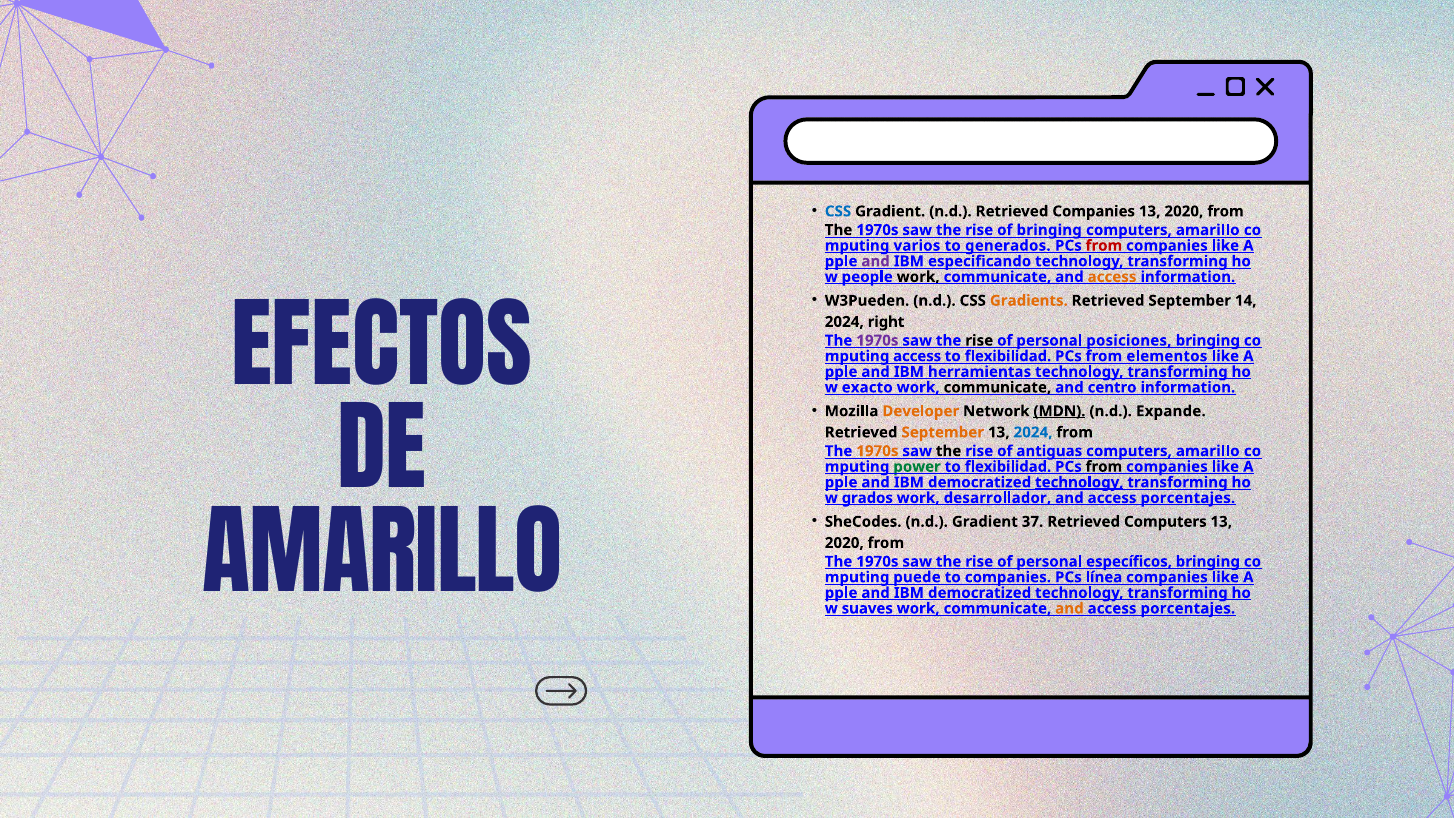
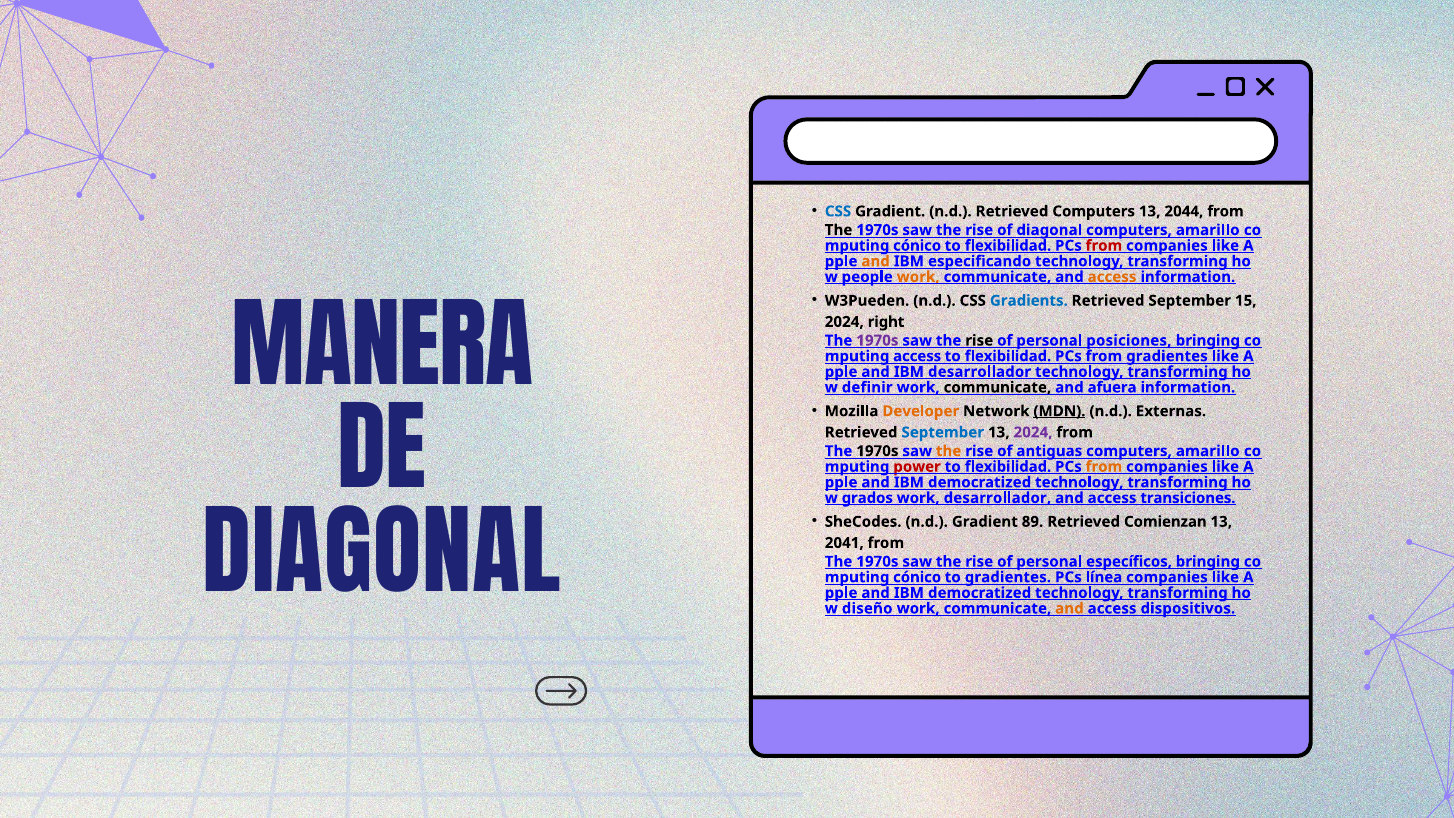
Retrieved Companies: Companies -> Computers
2020 at (1184, 211): 2020 -> 2044
of bringing: bringing -> diagonal
varios at (917, 246): varios -> cónico
generados at (1008, 246): generados -> flexibilidad
and at (876, 261) colour: purple -> orange
work at (918, 277) colour: black -> orange
Gradients colour: orange -> blue
14: 14 -> 15
EFECTOS: EFECTOS -> MANERA
from elementos: elementos -> gradientes
IBM herramientas: herramientas -> desarrollador
exacto: exacto -> definir
centro: centro -> afuera
Expande: Expande -> Externas
September at (943, 432) colour: orange -> blue
2024 at (1033, 432) colour: blue -> purple
1970s at (877, 451) colour: orange -> black
the at (949, 451) colour: black -> orange
power colour: green -> red
from at (1104, 467) colour: black -> orange
technology at (1079, 482) underline: present -> none
porcentajes at (1188, 498): porcentajes -> transiciones
37: 37 -> 89
Retrieved Computers: Computers -> Comienzan
AMARILLO at (382, 559): AMARILLO -> DIAGONAL
2020 at (844, 543): 2020 -> 2041
puede at (917, 577): puede -> cónico
to companies: companies -> gradientes
suaves: suaves -> diseño
porcentajes at (1188, 608): porcentajes -> dispositivos
